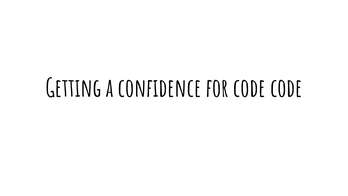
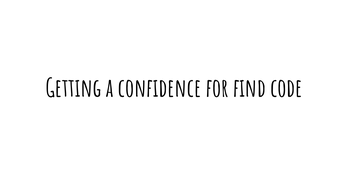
for code: code -> find
